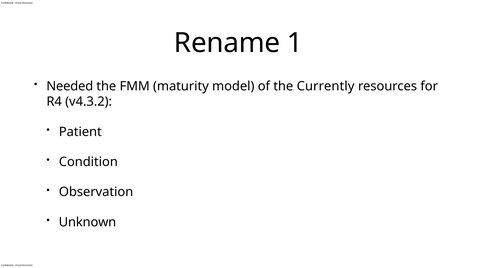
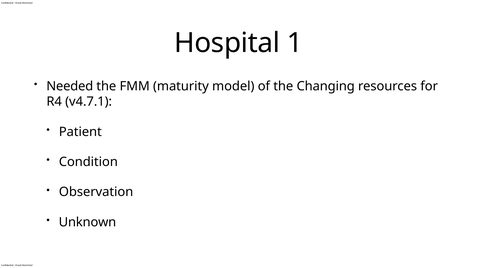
Rename: Rename -> Hospital
Currently: Currently -> Changing
v4.3.2: v4.3.2 -> v4.7.1
